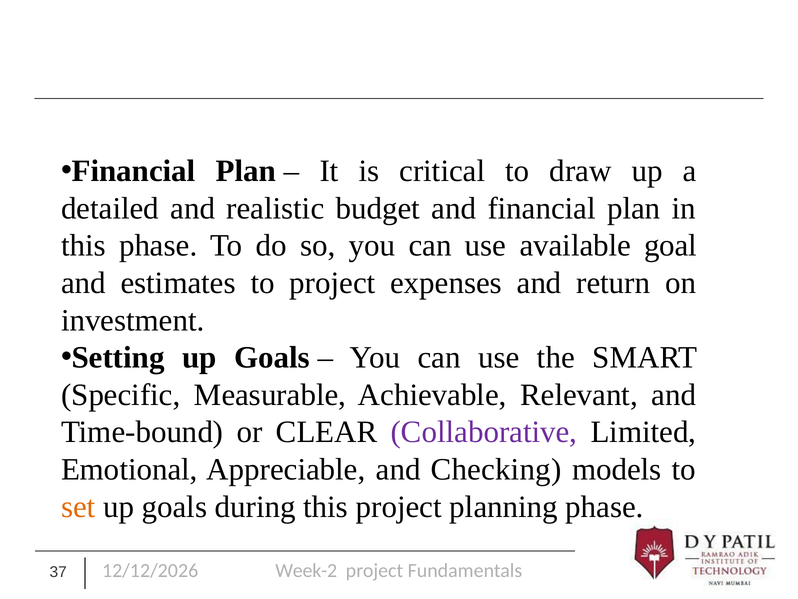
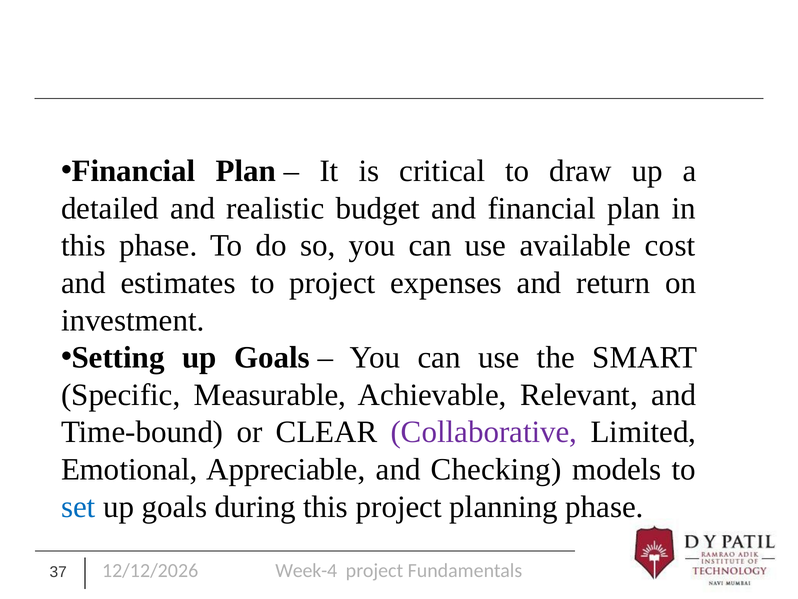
goal: goal -> cost
set colour: orange -> blue
Week-2: Week-2 -> Week-4
